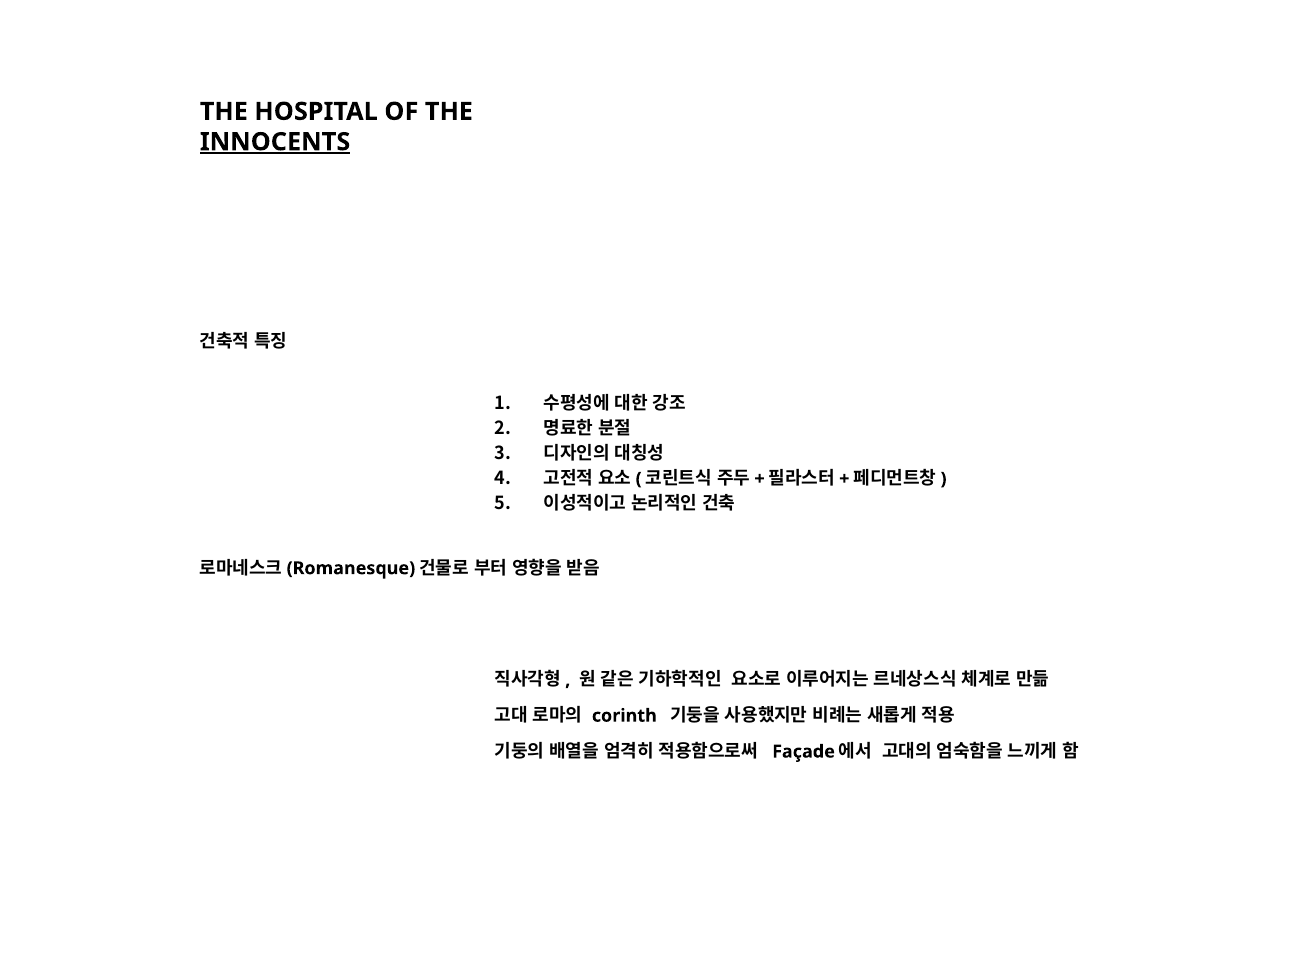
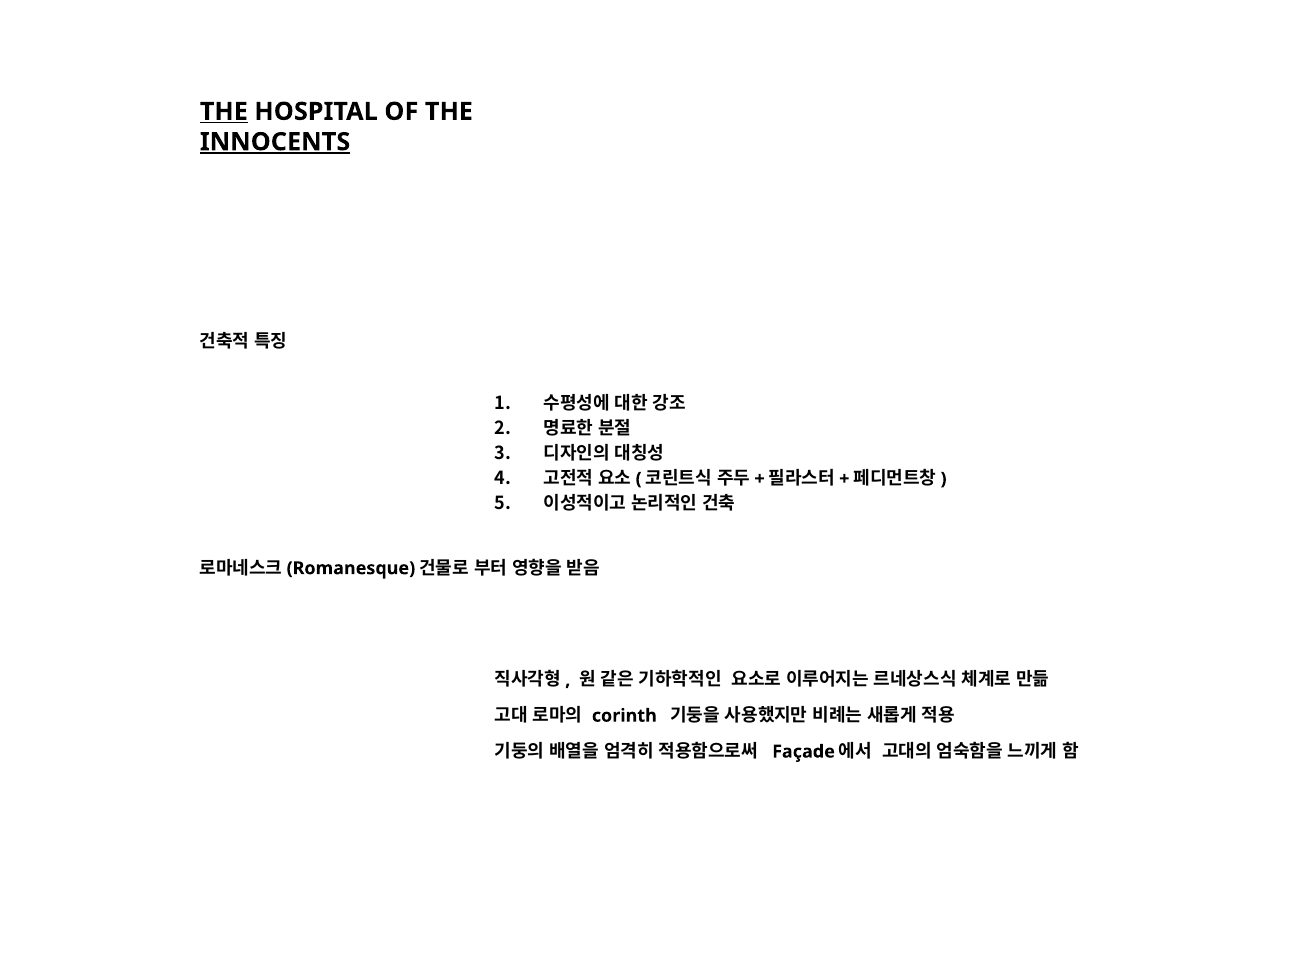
THE at (224, 112) underline: none -> present
